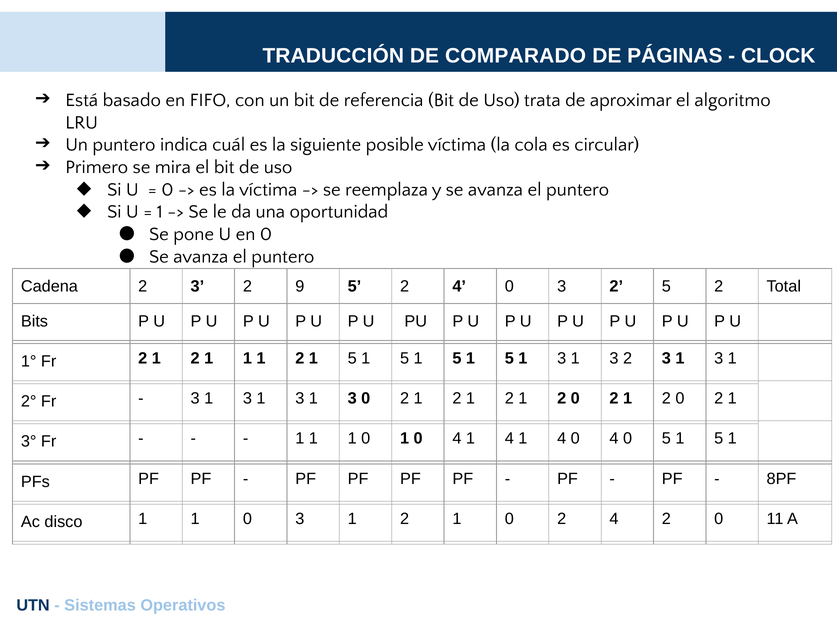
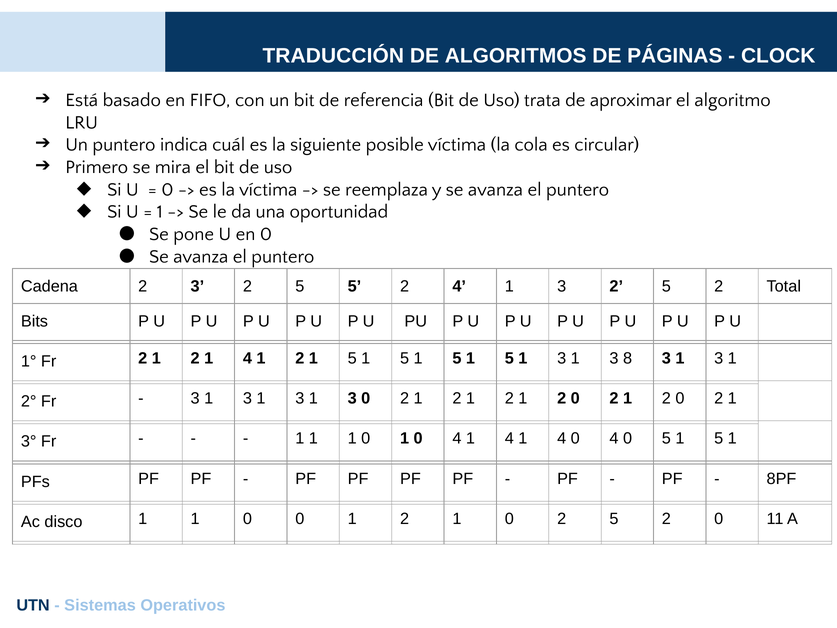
COMPARADO: COMPARADO -> ALGORITMOS
2 3 2 9: 9 -> 5
2 4 0: 0 -> 1
2 1 1: 1 -> 4
1 3 2: 2 -> 8
1 0 3: 3 -> 0
0 2 4: 4 -> 5
